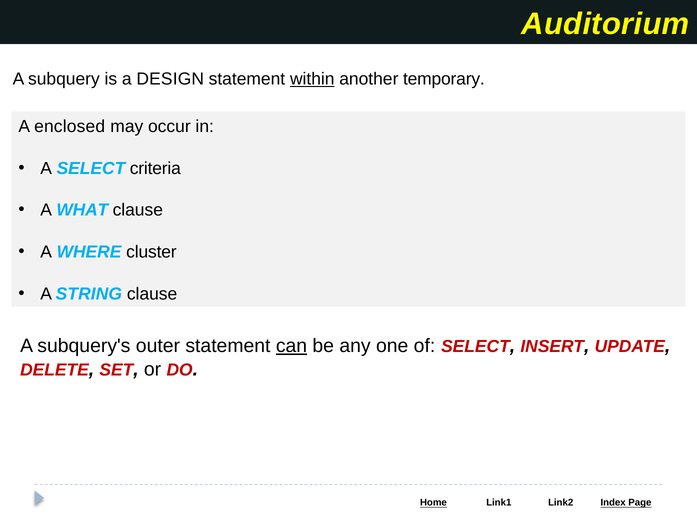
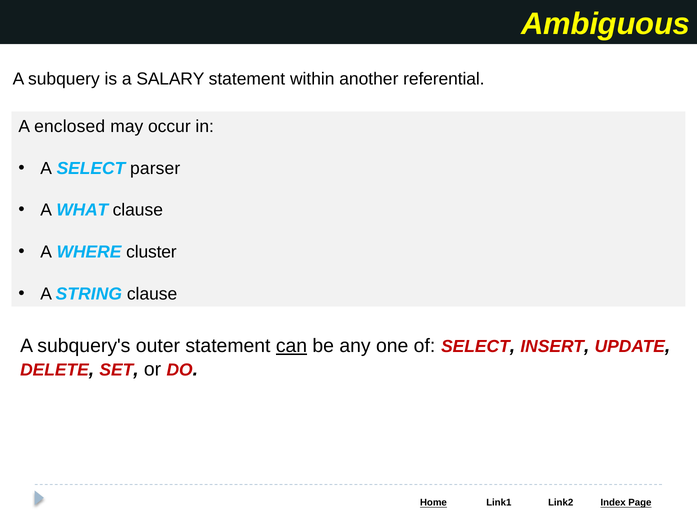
Auditorium: Auditorium -> Ambiguous
DESIGN: DESIGN -> SALARY
within underline: present -> none
temporary: temporary -> referential
criteria: criteria -> parser
